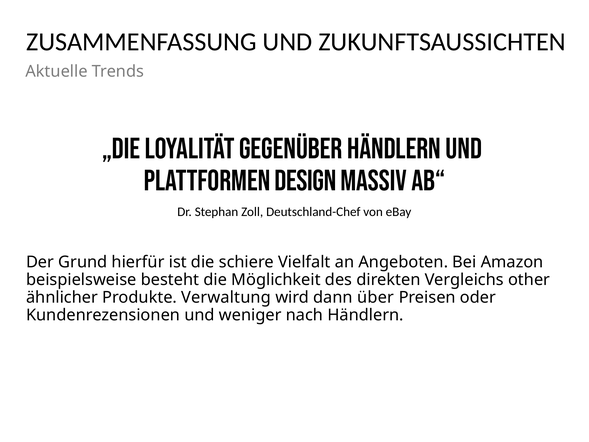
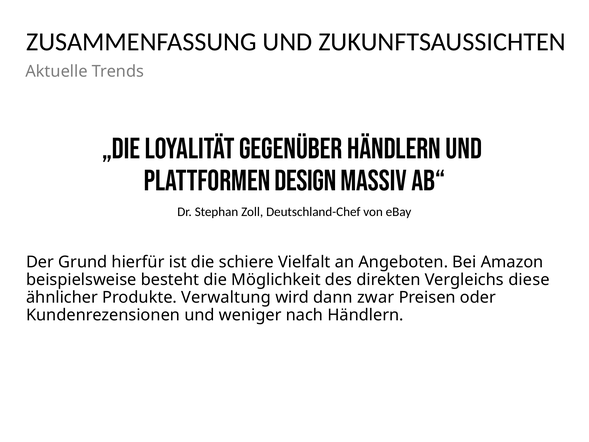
other: other -> diese
über: über -> zwar
